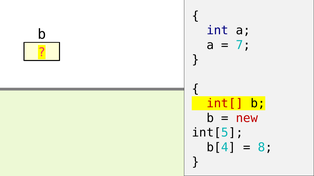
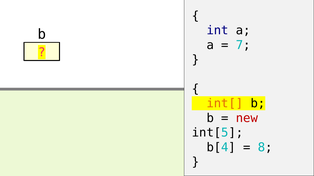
int[ colour: red -> orange
